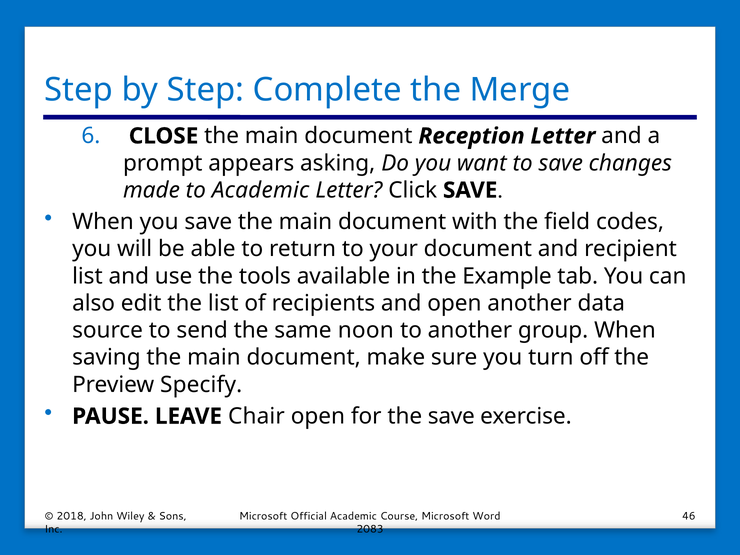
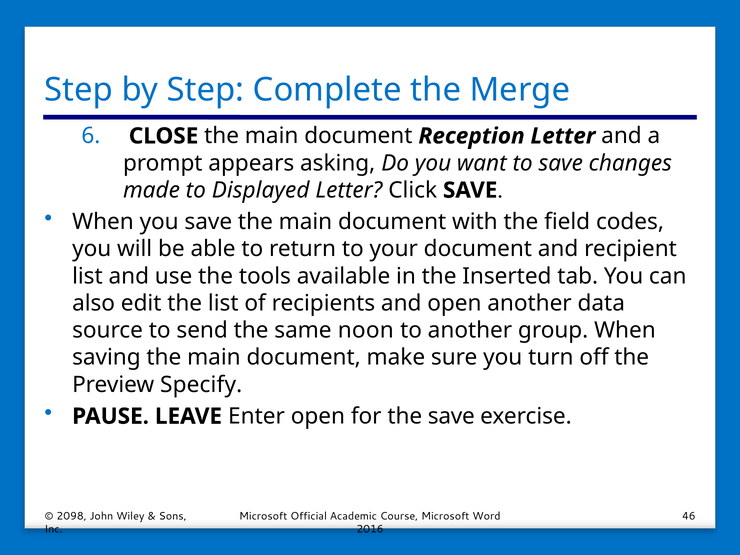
to Academic: Academic -> Displayed
Example: Example -> Inserted
Chair: Chair -> Enter
2018: 2018 -> 2098
2083: 2083 -> 2016
